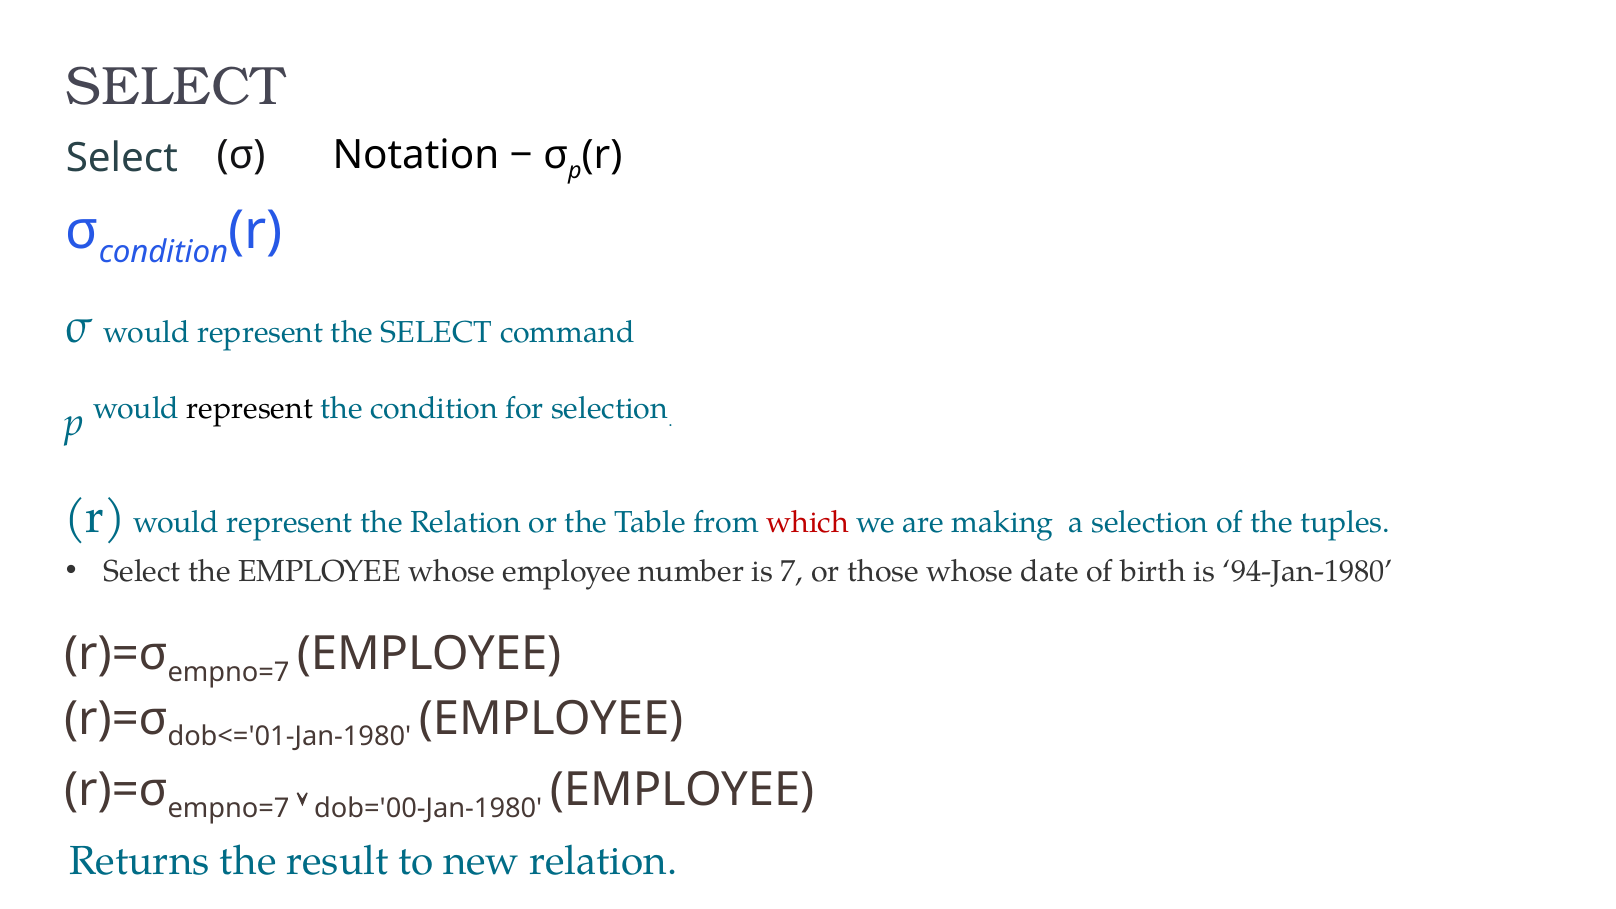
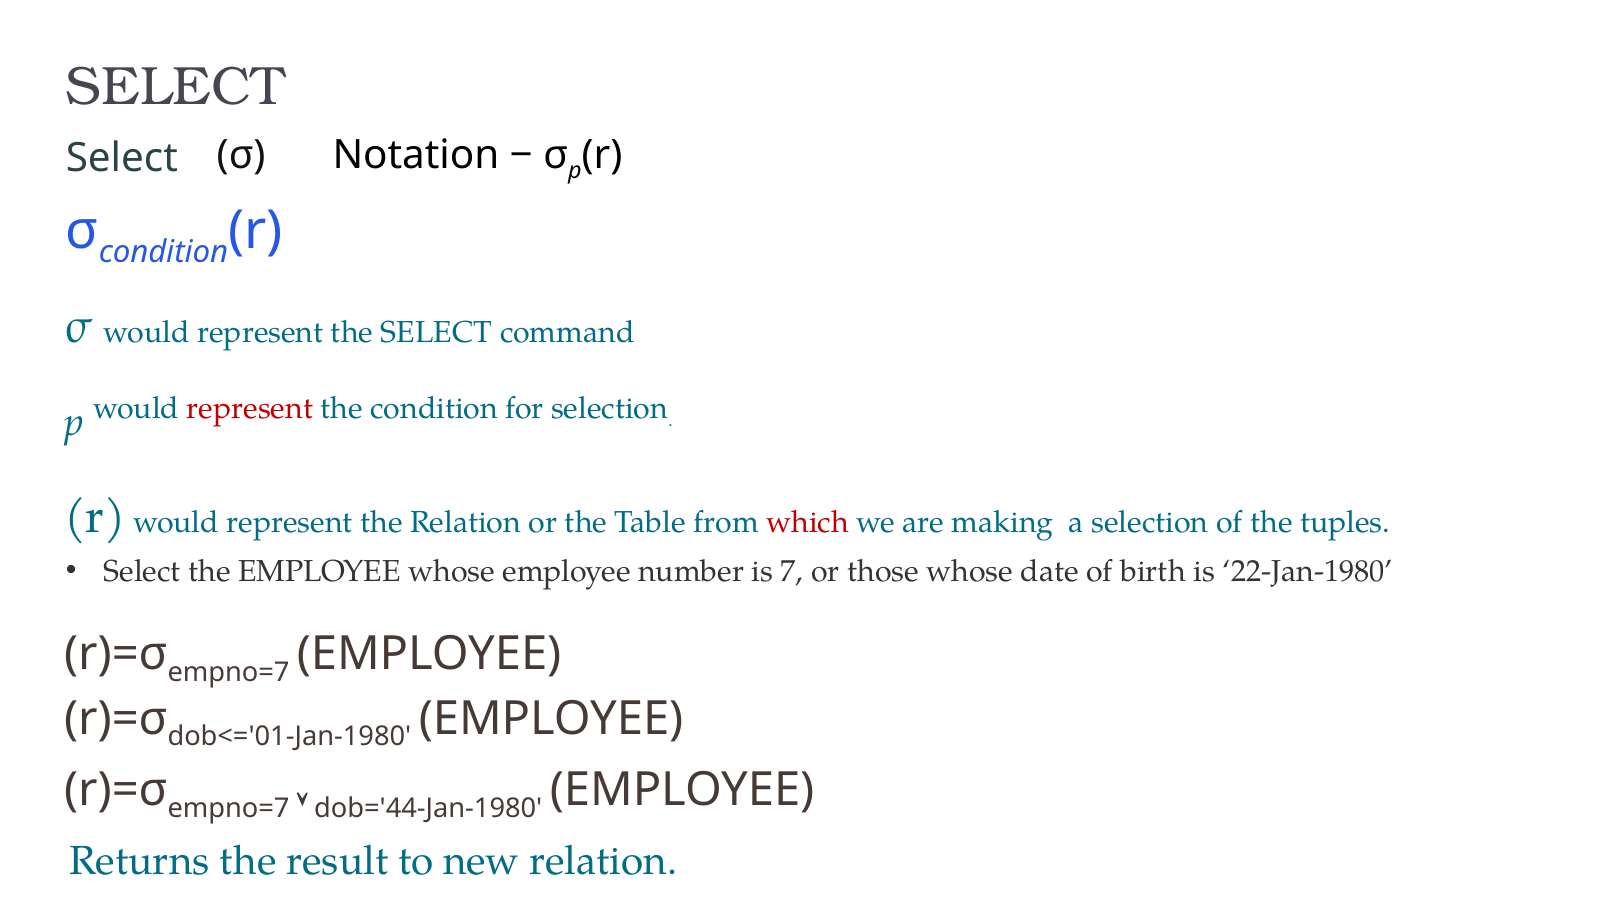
represent at (250, 409) colour: black -> red
94-Jan-1980: 94-Jan-1980 -> 22-Jan-1980
dob='00-Jan-1980: dob='00-Jan-1980 -> dob='44-Jan-1980
